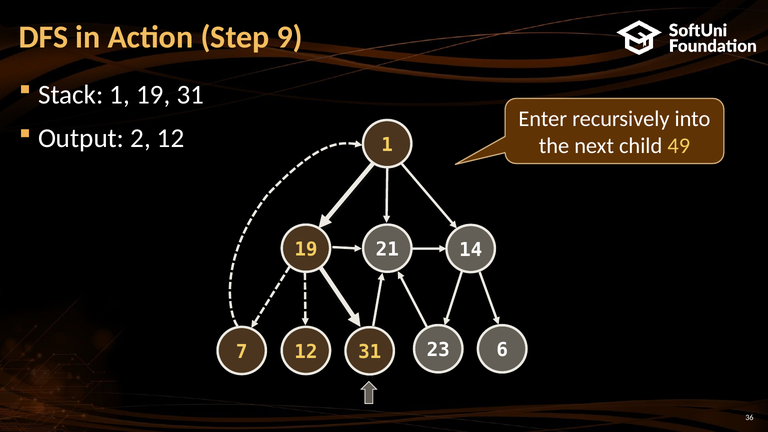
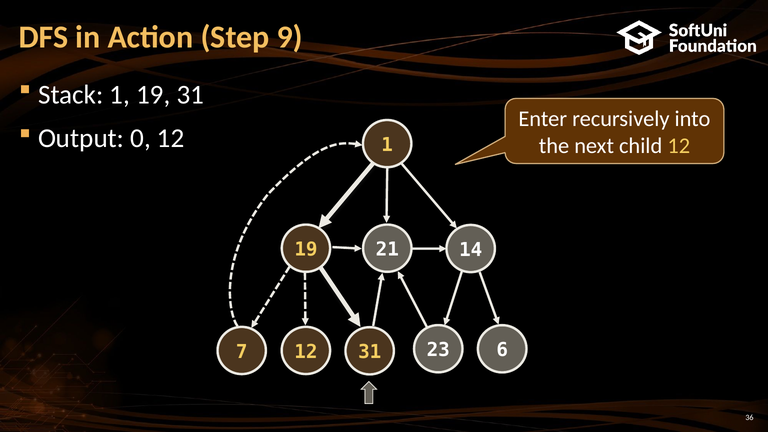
2: 2 -> 0
child 49: 49 -> 12
